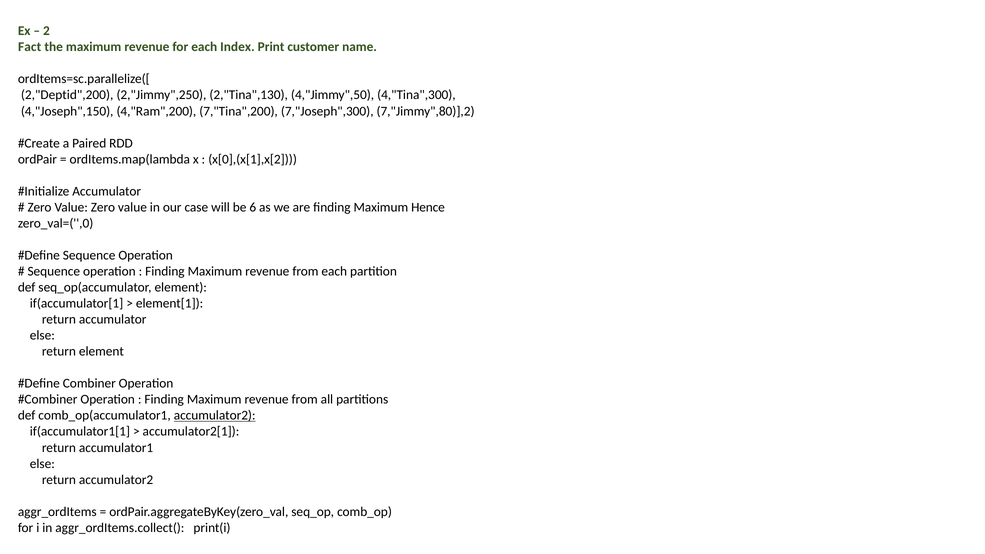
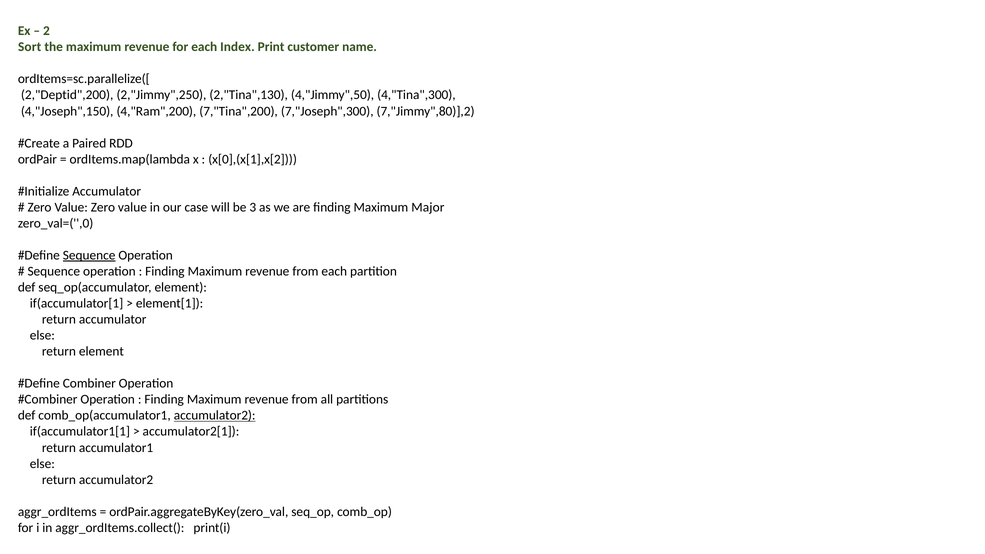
Fact: Fact -> Sort
6: 6 -> 3
Hence: Hence -> Major
Sequence at (89, 255) underline: none -> present
